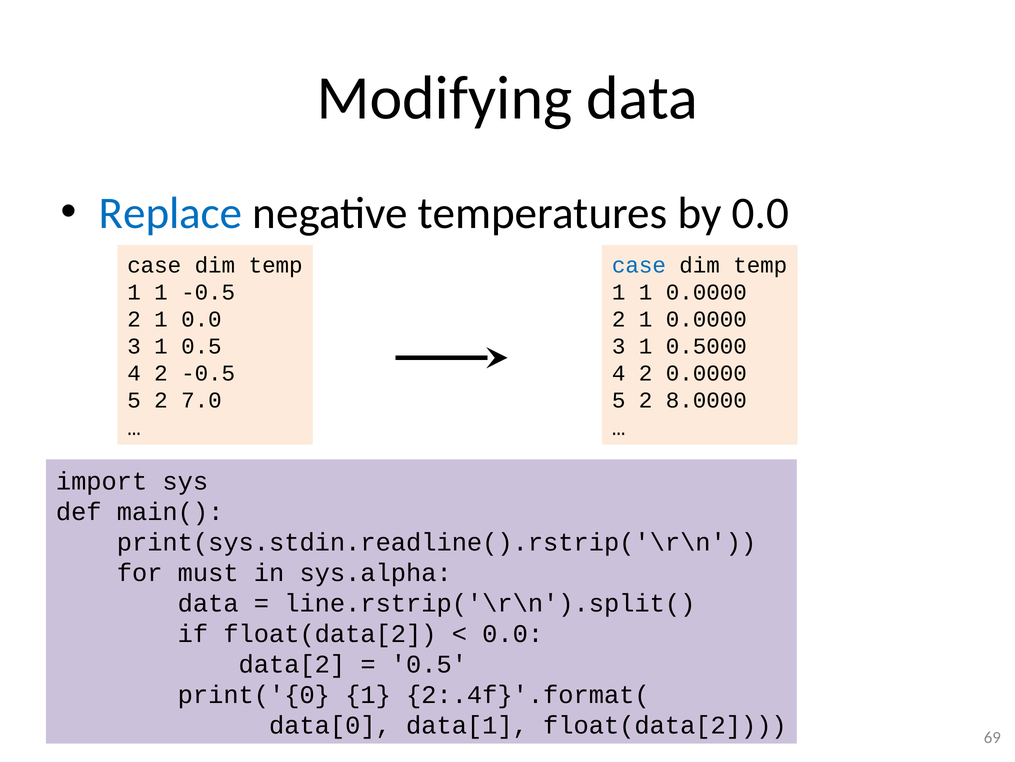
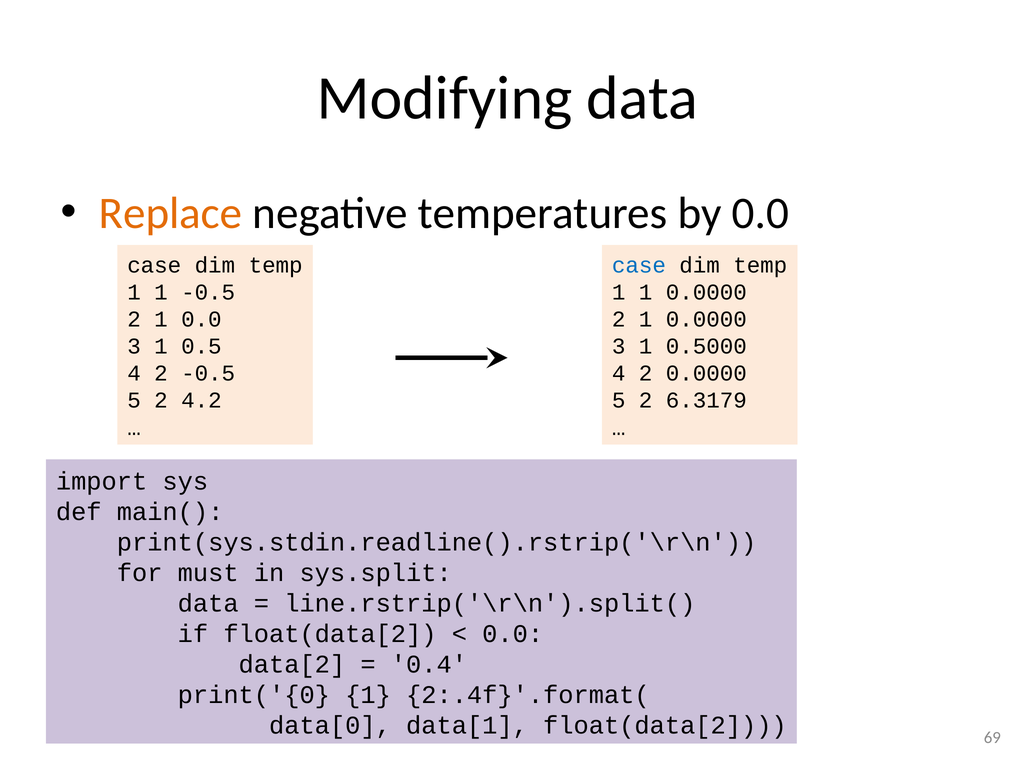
Replace colour: blue -> orange
7.0: 7.0 -> 4.2
8.0000: 8.0000 -> 6.3179
sys.alpha: sys.alpha -> sys.split
0.5 at (429, 664): 0.5 -> 0.4
